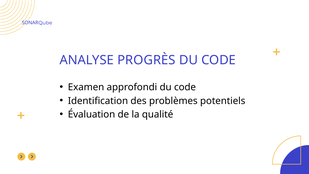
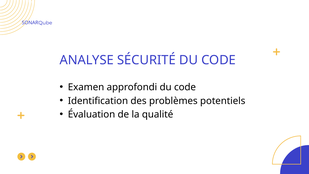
PROGRÈS: PROGRÈS -> SÉCURITÉ
